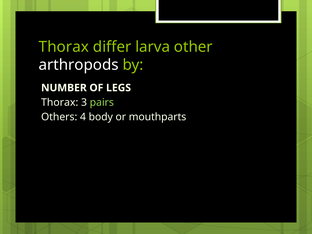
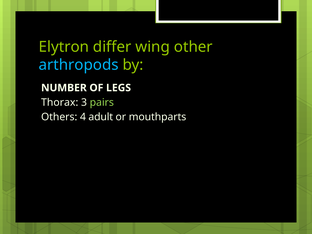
Thorax at (64, 47): Thorax -> Elytron
larva: larva -> wing
arthropods colour: white -> light blue
body: body -> adult
